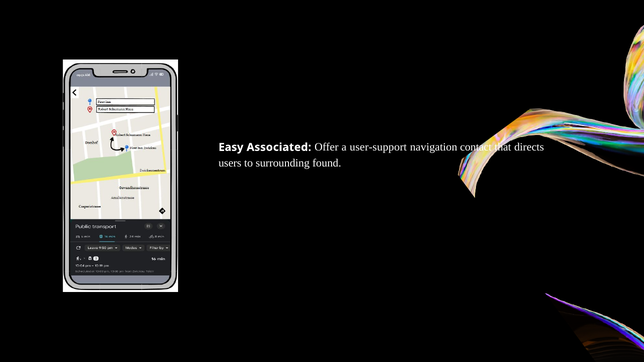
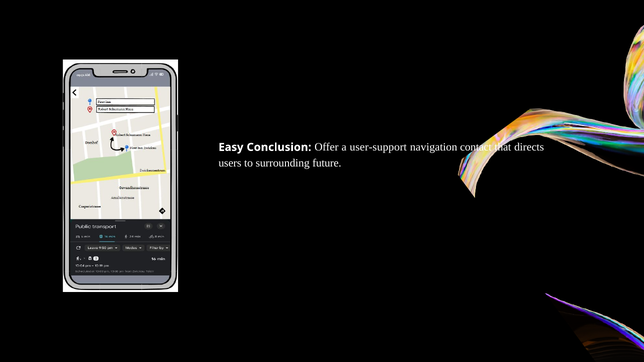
Associated: Associated -> Conclusion
found: found -> future
